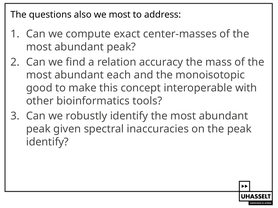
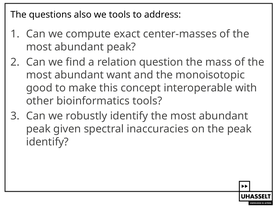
we most: most -> tools
accuracy: accuracy -> question
each: each -> want
